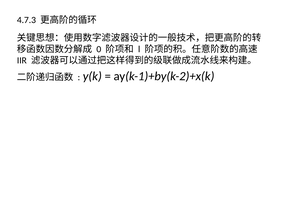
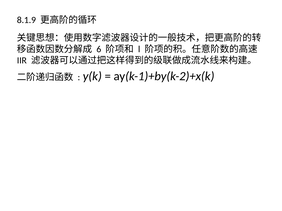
4.7.3: 4.7.3 -> 8.1.9
0: 0 -> 6
